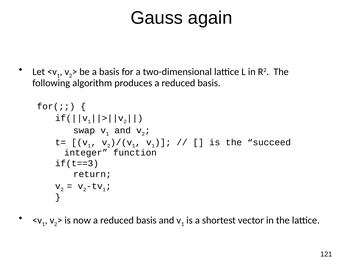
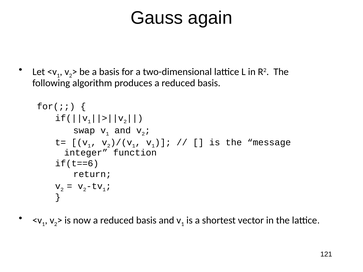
succeed: succeed -> message
if(t==3: if(t==3 -> if(t==6
